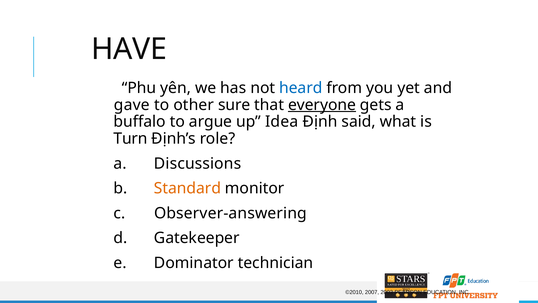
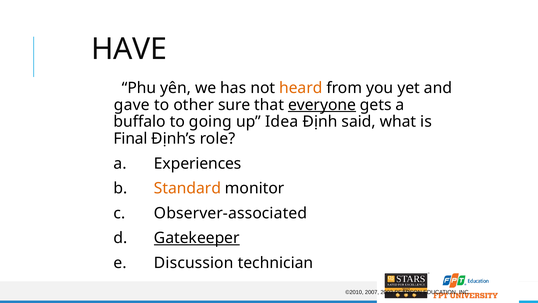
heard colour: blue -> orange
argue: argue -> going
Turn: Turn -> Final
Discussions: Discussions -> Experiences
Observer-answering: Observer-answering -> Observer-associated
Gatekeeper underline: none -> present
Dominator: Dominator -> Discussion
